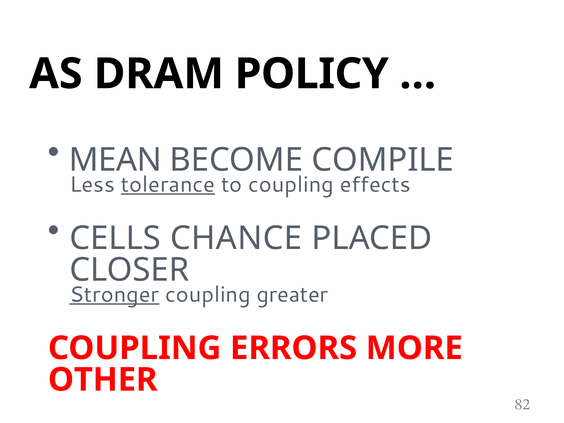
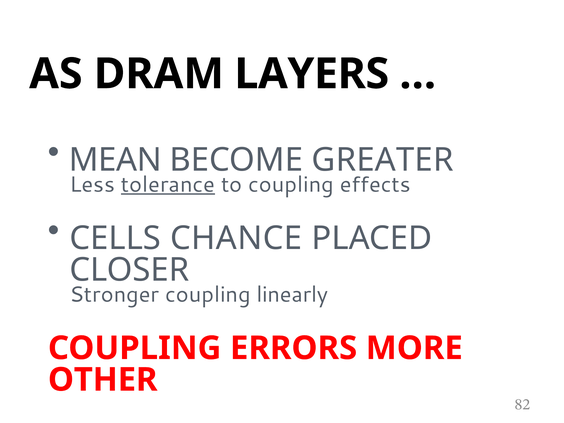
POLICY: POLICY -> LAYERS
COMPILE: COMPILE -> GREATER
Stronger underline: present -> none
greater: greater -> linearly
